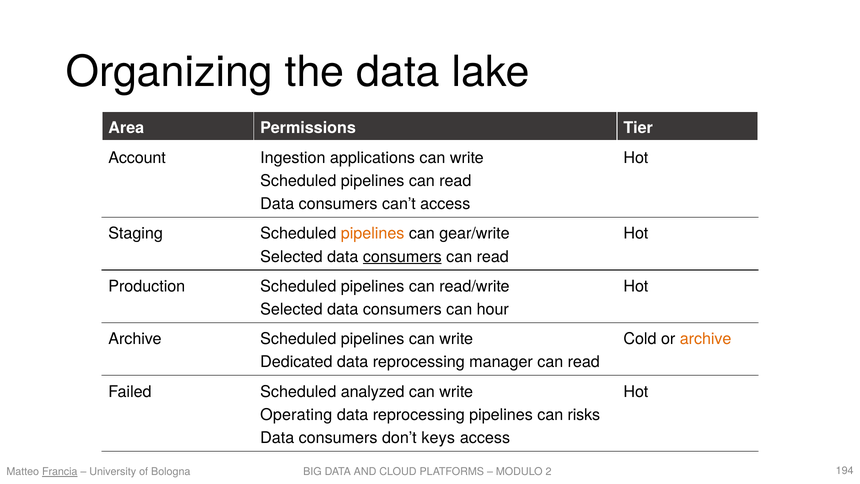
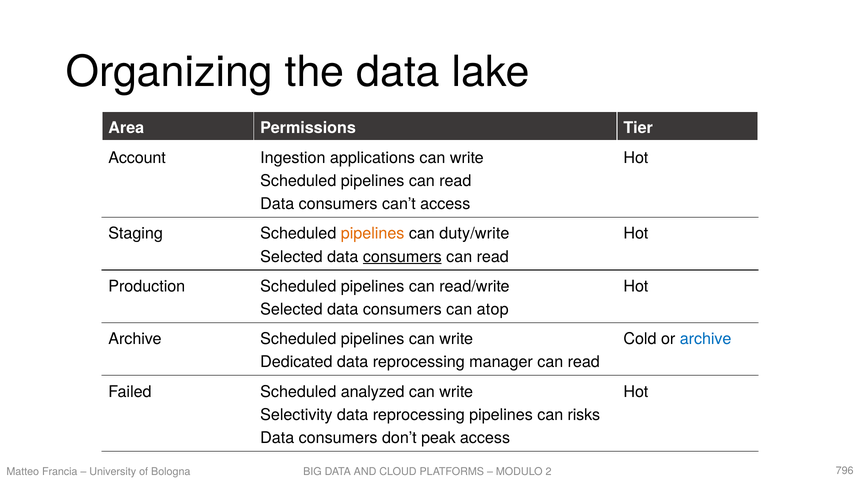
gear/write: gear/write -> duty/write
hour: hour -> atop
archive at (706, 339) colour: orange -> blue
Operating: Operating -> Selectivity
keys: keys -> peak
Francia underline: present -> none
194: 194 -> 796
